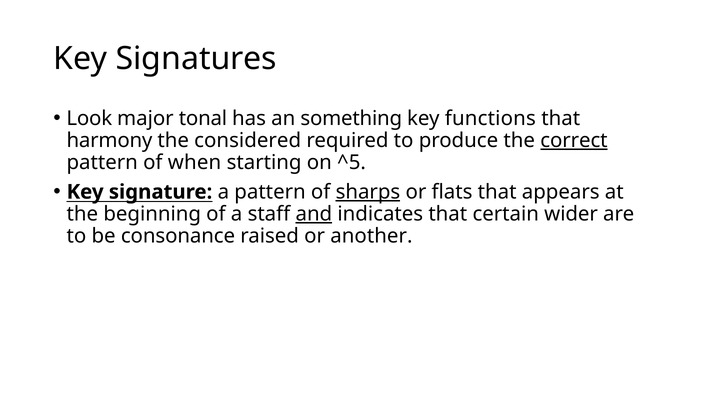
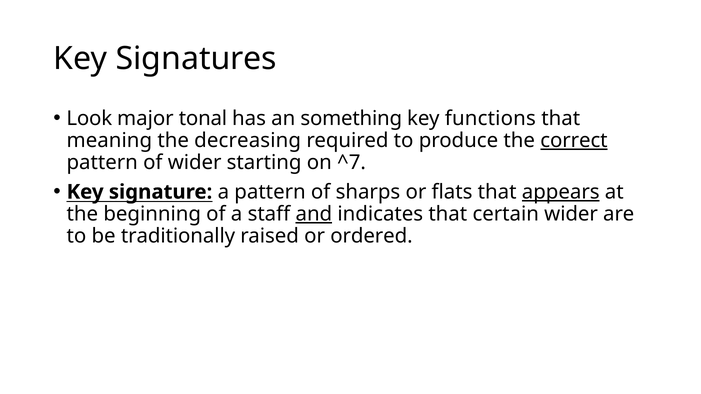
harmony: harmony -> meaning
considered: considered -> decreasing
of when: when -> wider
^5: ^5 -> ^7
sharps underline: present -> none
appears underline: none -> present
consonance: consonance -> traditionally
another: another -> ordered
